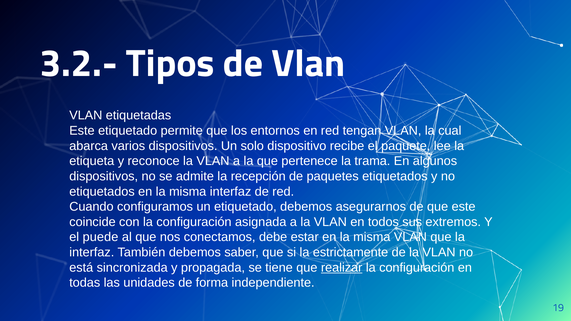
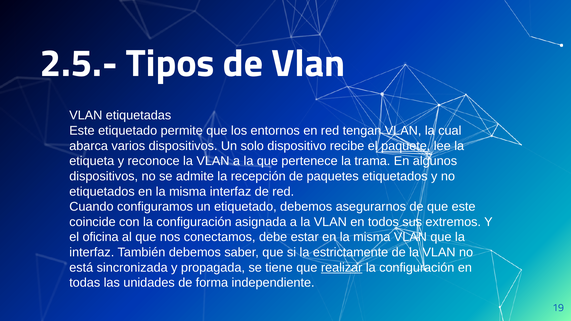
3.2.-: 3.2.- -> 2.5.-
paquete underline: none -> present
puede: puede -> oficina
